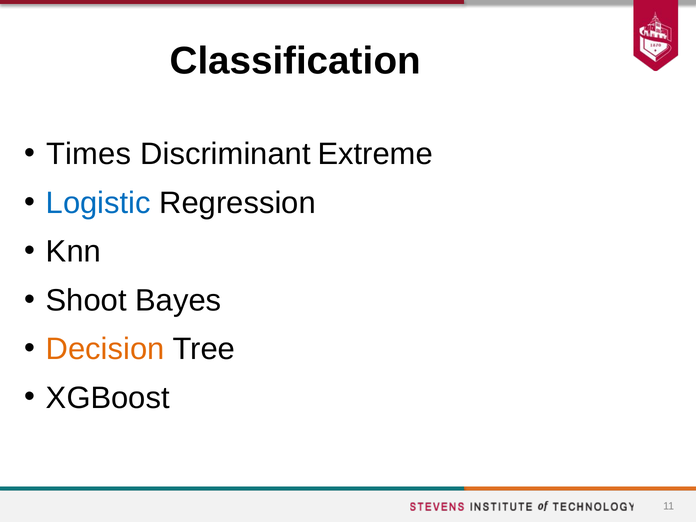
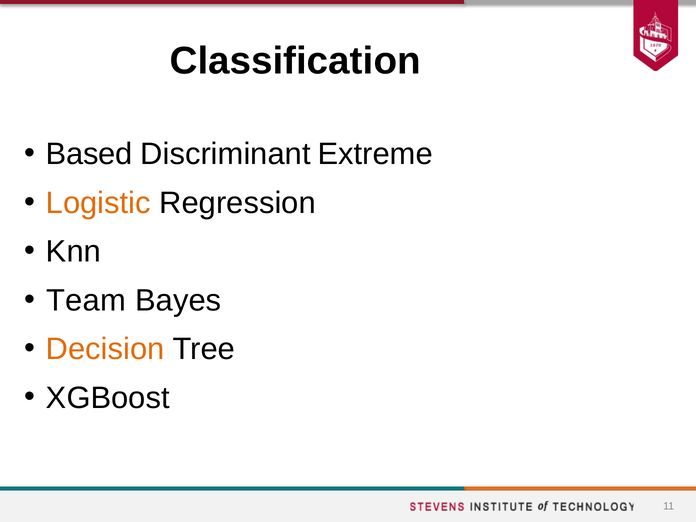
Times: Times -> Based
Logistic colour: blue -> orange
Shoot: Shoot -> Team
